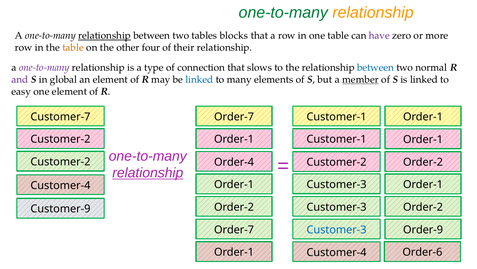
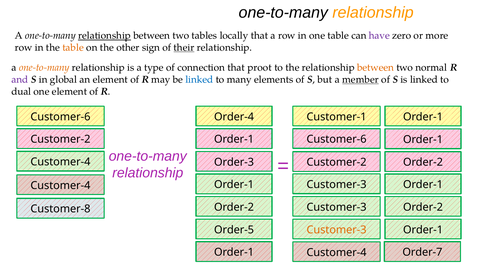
one-to-many at (283, 12) colour: green -> black
blocks: blocks -> locally
four: four -> sign
their underline: none -> present
one-to-many at (44, 67) colour: purple -> orange
slows: slows -> proot
between at (376, 67) colour: blue -> orange
easy: easy -> dual
Customer-7 at (60, 116): Customer-7 -> Customer-6
Order-7 at (234, 116): Order-7 -> Order-4
Customer-1 at (337, 139): Customer-1 -> Customer-6
Customer-2 at (60, 162): Customer-2 -> Customer-4
Order-4: Order-4 -> Order-3
relationship at (148, 173) underline: present -> none
Customer-9: Customer-9 -> Customer-8
Order-7 at (234, 229): Order-7 -> Order-5
Customer-3 at (337, 229) colour: blue -> orange
Order-9 at (423, 229): Order-9 -> Order-1
Order-6: Order-6 -> Order-7
